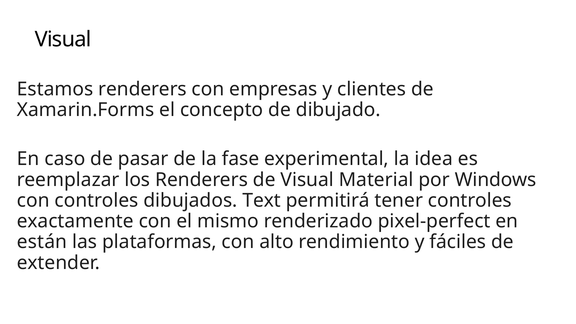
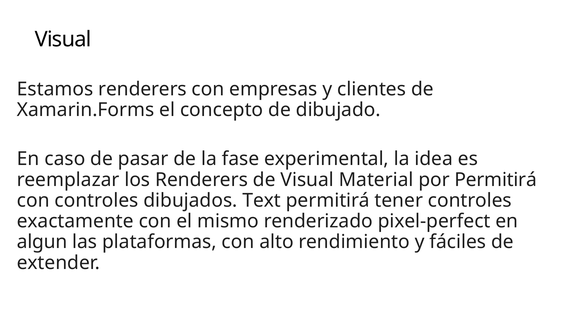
por Windows: Windows -> Permitirá
están: están -> algun
